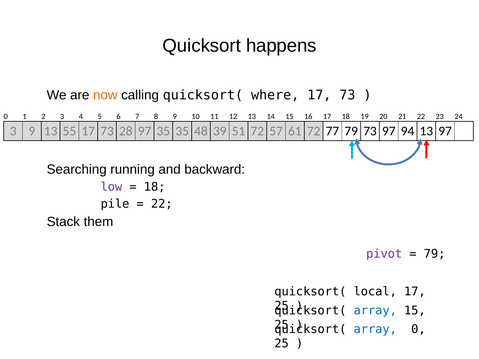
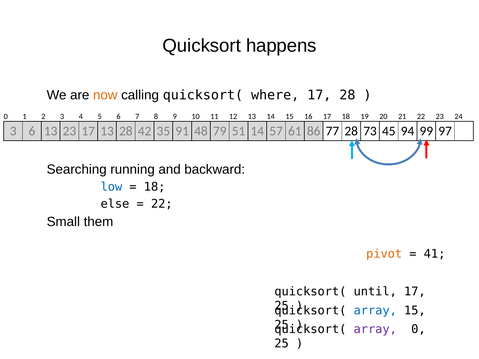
73 at (347, 95): 73 -> 28
3 9: 9 -> 6
13 55: 55 -> 23
73 at (107, 131): 73 -> 13
28 97: 97 -> 42
35 35: 35 -> 91
39: 39 -> 79
51 72: 72 -> 14
61 72: 72 -> 86
77 79: 79 -> 28
73 97: 97 -> 45
94 13: 13 -> 99
low colour: purple -> blue
pile: pile -> else
Stack: Stack -> Small
pivot colour: purple -> orange
79 at (435, 254): 79 -> 41
local: local -> until
array at (375, 330) colour: blue -> purple
